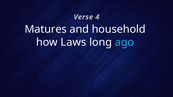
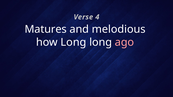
household: household -> melodious
how Laws: Laws -> Long
ago colour: light blue -> pink
